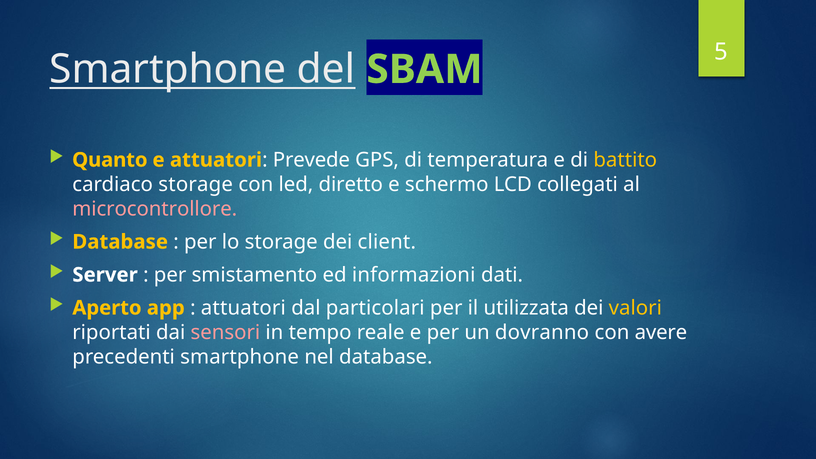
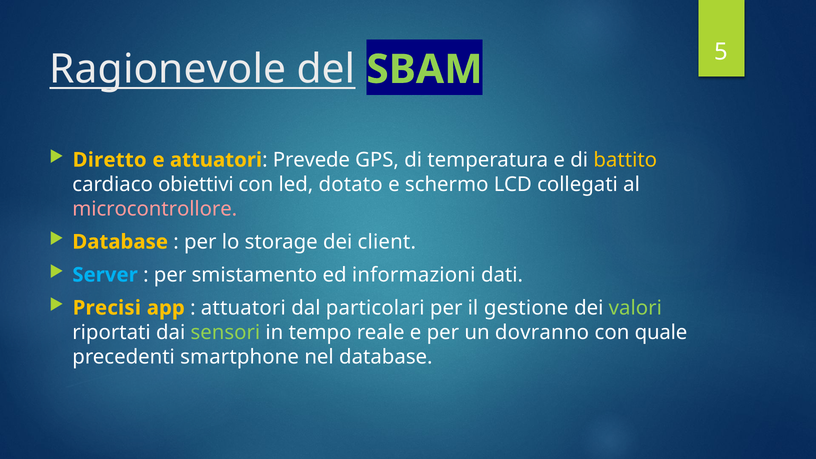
Smartphone at (168, 69): Smartphone -> Ragionevole
Quanto: Quanto -> Diretto
cardiaco storage: storage -> obiettivi
diretto: diretto -> dotato
Server colour: white -> light blue
Aperto: Aperto -> Precisi
utilizzata: utilizzata -> gestione
valori colour: yellow -> light green
sensori colour: pink -> light green
avere: avere -> quale
